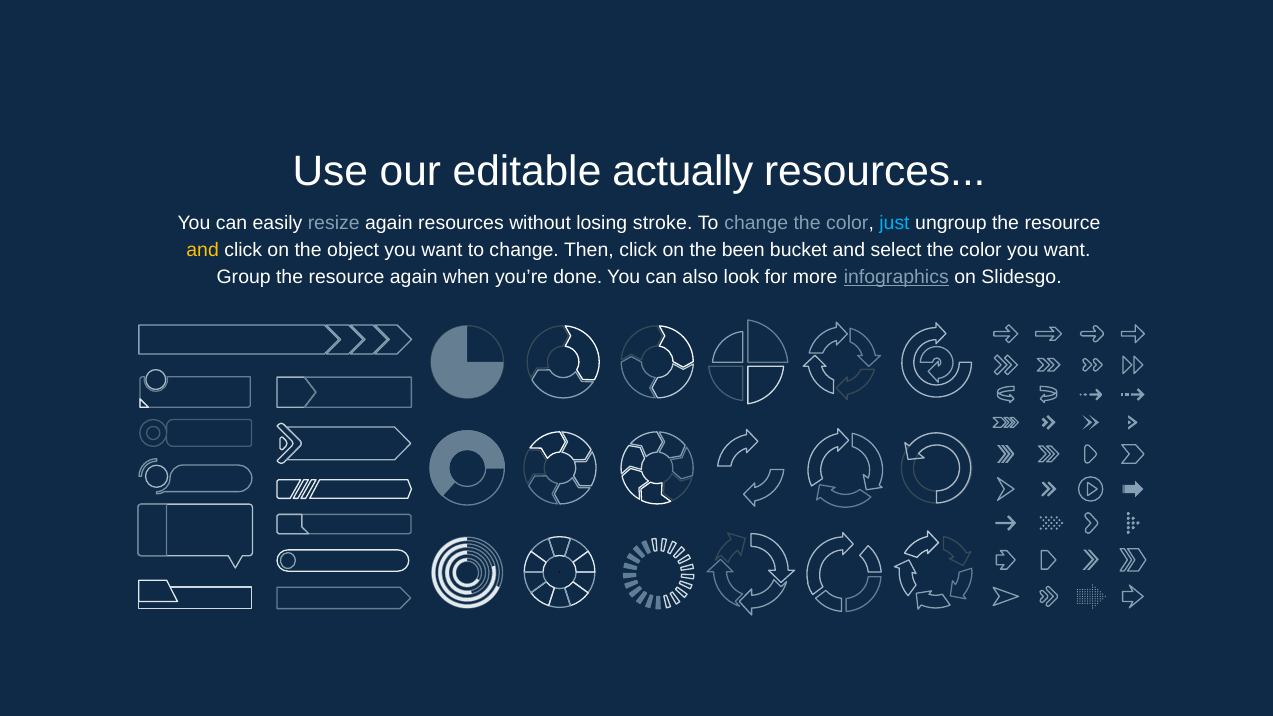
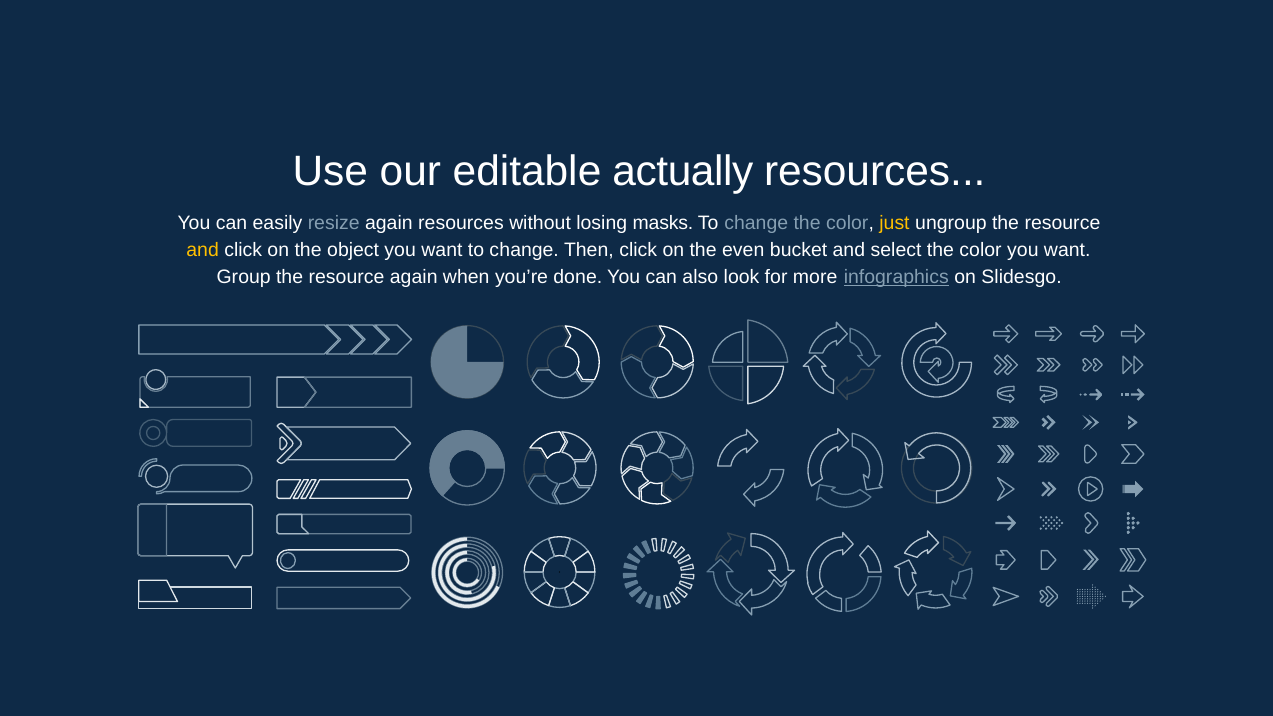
stroke: stroke -> masks
just colour: light blue -> yellow
been: been -> even
